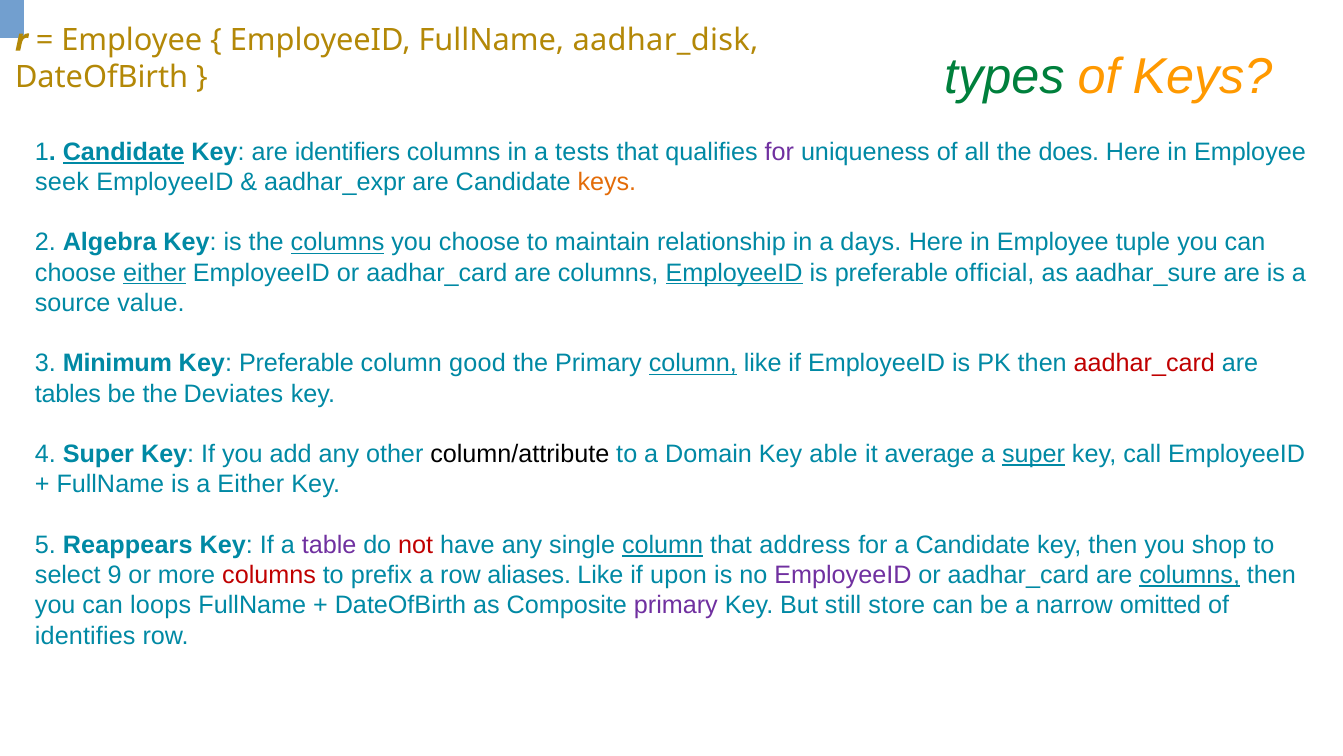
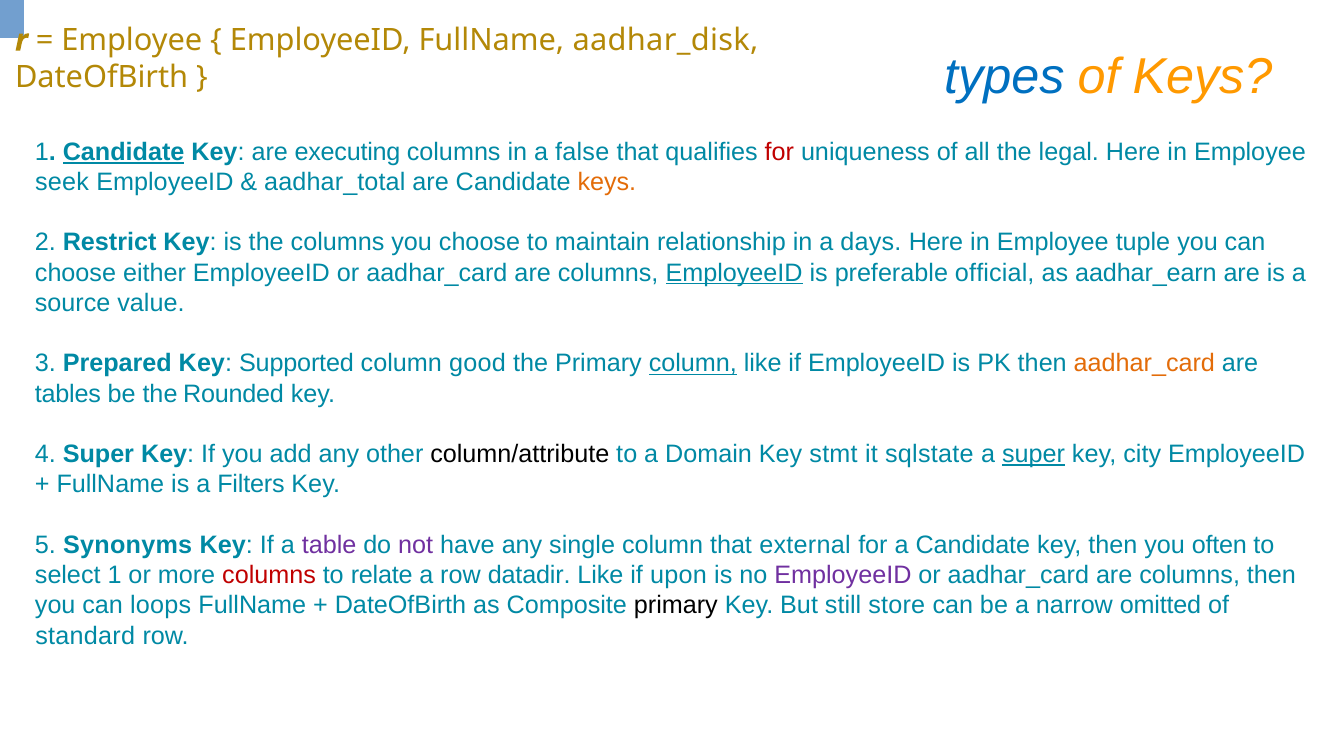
types colour: green -> blue
identifiers: identifiers -> executing
tests: tests -> false
for at (779, 152) colour: purple -> red
does: does -> legal
aadhar_expr: aadhar_expr -> aadhar_total
Algebra: Algebra -> Restrict
columns at (338, 242) underline: present -> none
either at (154, 273) underline: present -> none
aadhar_sure: aadhar_sure -> aadhar_earn
Minimum: Minimum -> Prepared
Key Preferable: Preferable -> Supported
aadhar_card at (1144, 363) colour: red -> orange
Deviates: Deviates -> Rounded
able: able -> stmt
average: average -> sqlstate
call: call -> city
a Either: Either -> Filters
Reappears: Reappears -> Synonyms
not colour: red -> purple
column at (663, 545) underline: present -> none
address: address -> external
shop: shop -> often
select 9: 9 -> 1
prefix: prefix -> relate
aliases: aliases -> datadir
columns at (1190, 575) underline: present -> none
primary at (676, 605) colour: purple -> black
identifies: identifies -> standard
